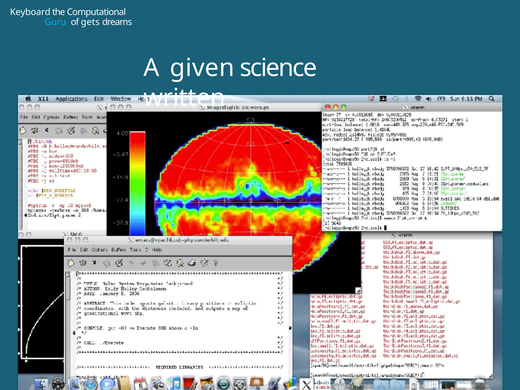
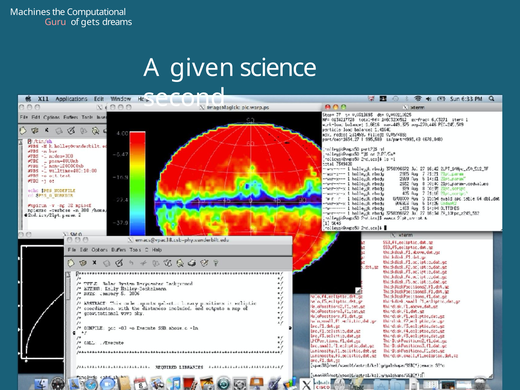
Keyboard: Keyboard -> Machines
Guru colour: light blue -> pink
written: written -> second
